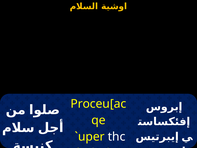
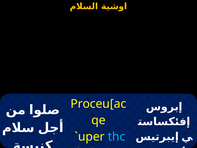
thc at (117, 136) colour: white -> light blue
